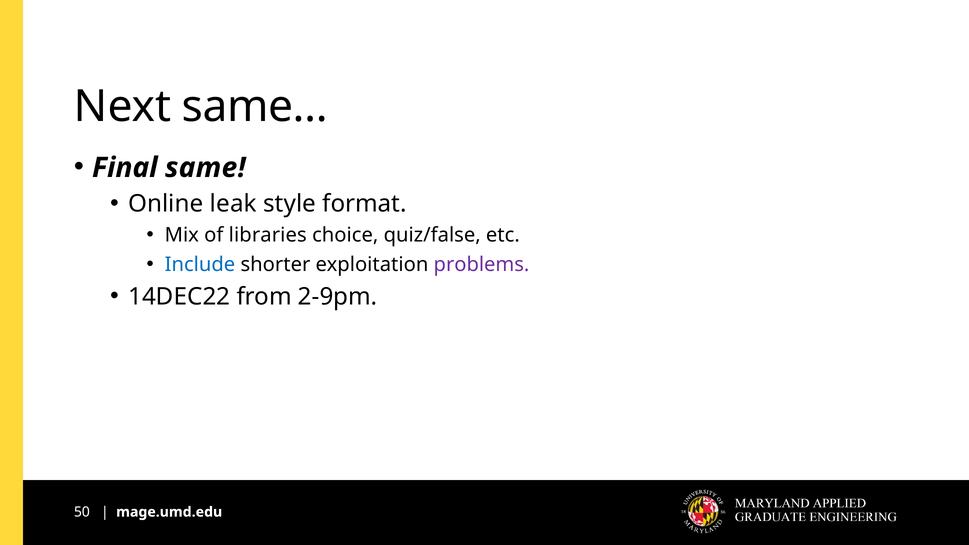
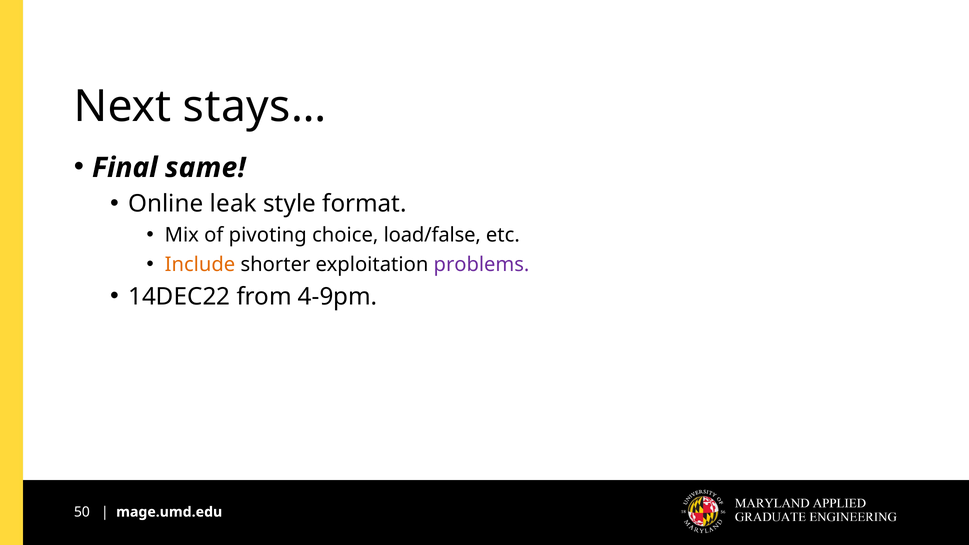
same…: same… -> stays…
libraries: libraries -> pivoting
quiz/false: quiz/false -> load/false
Include colour: blue -> orange
2-9pm: 2-9pm -> 4-9pm
